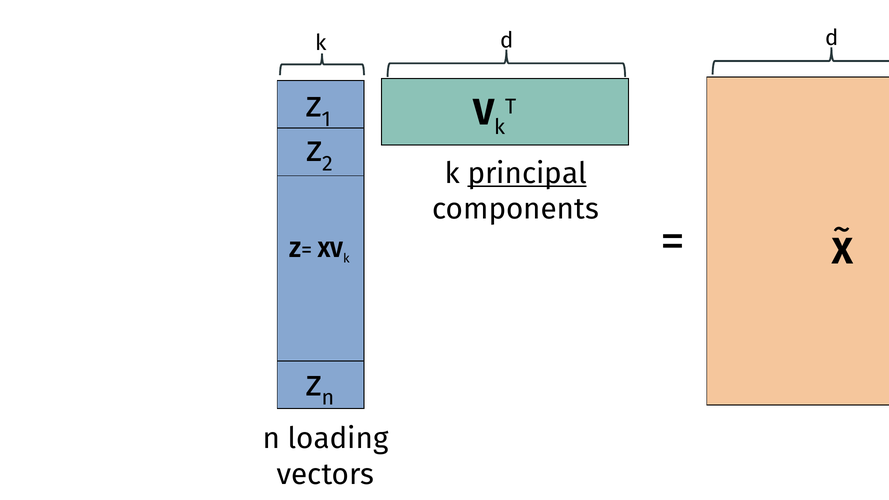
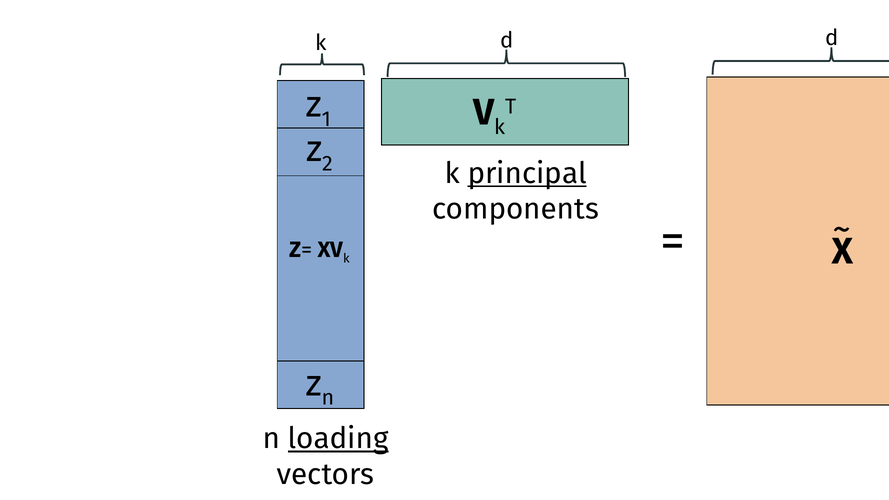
loading underline: none -> present
